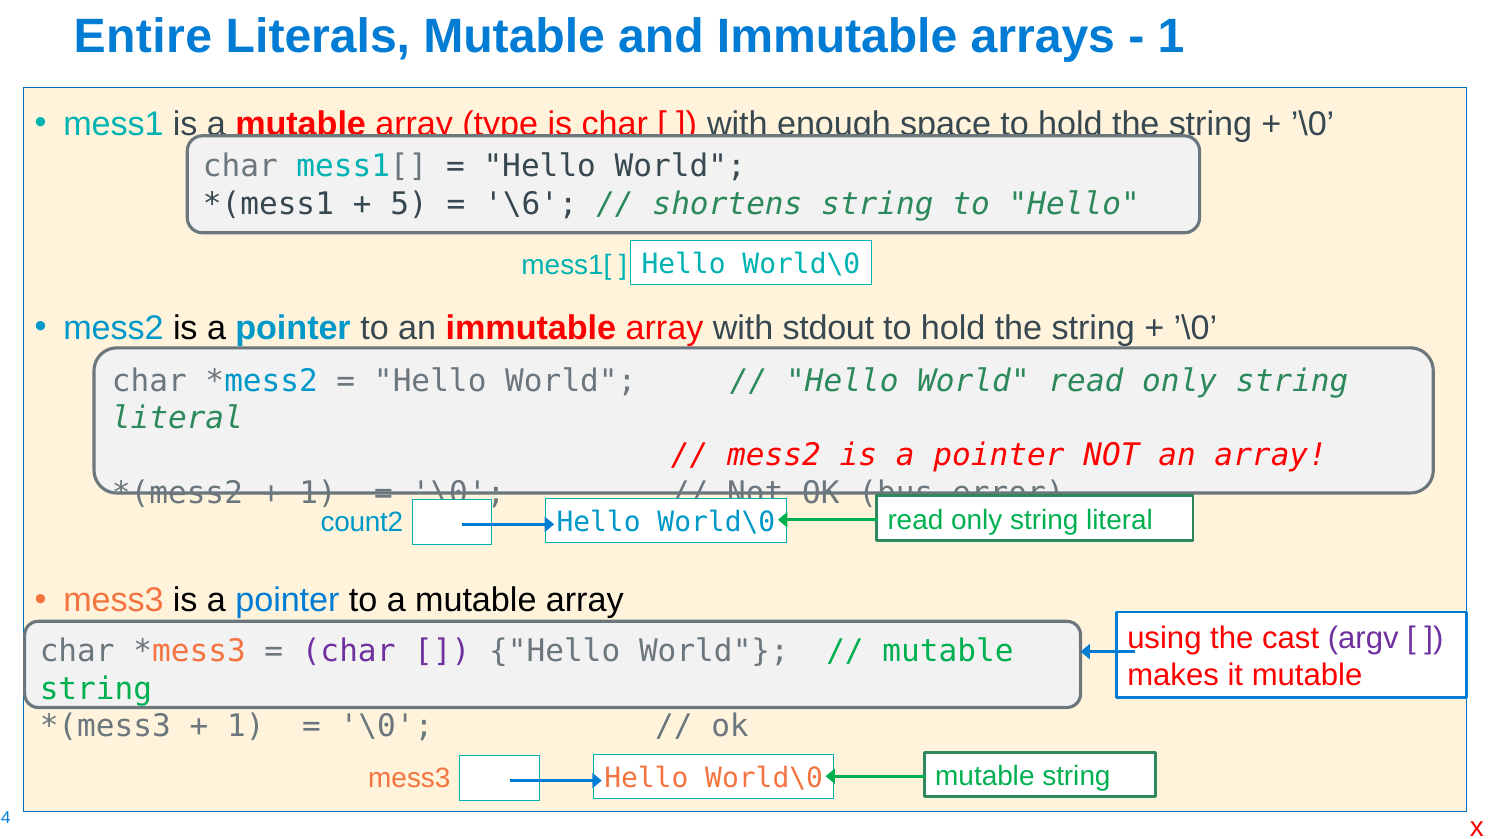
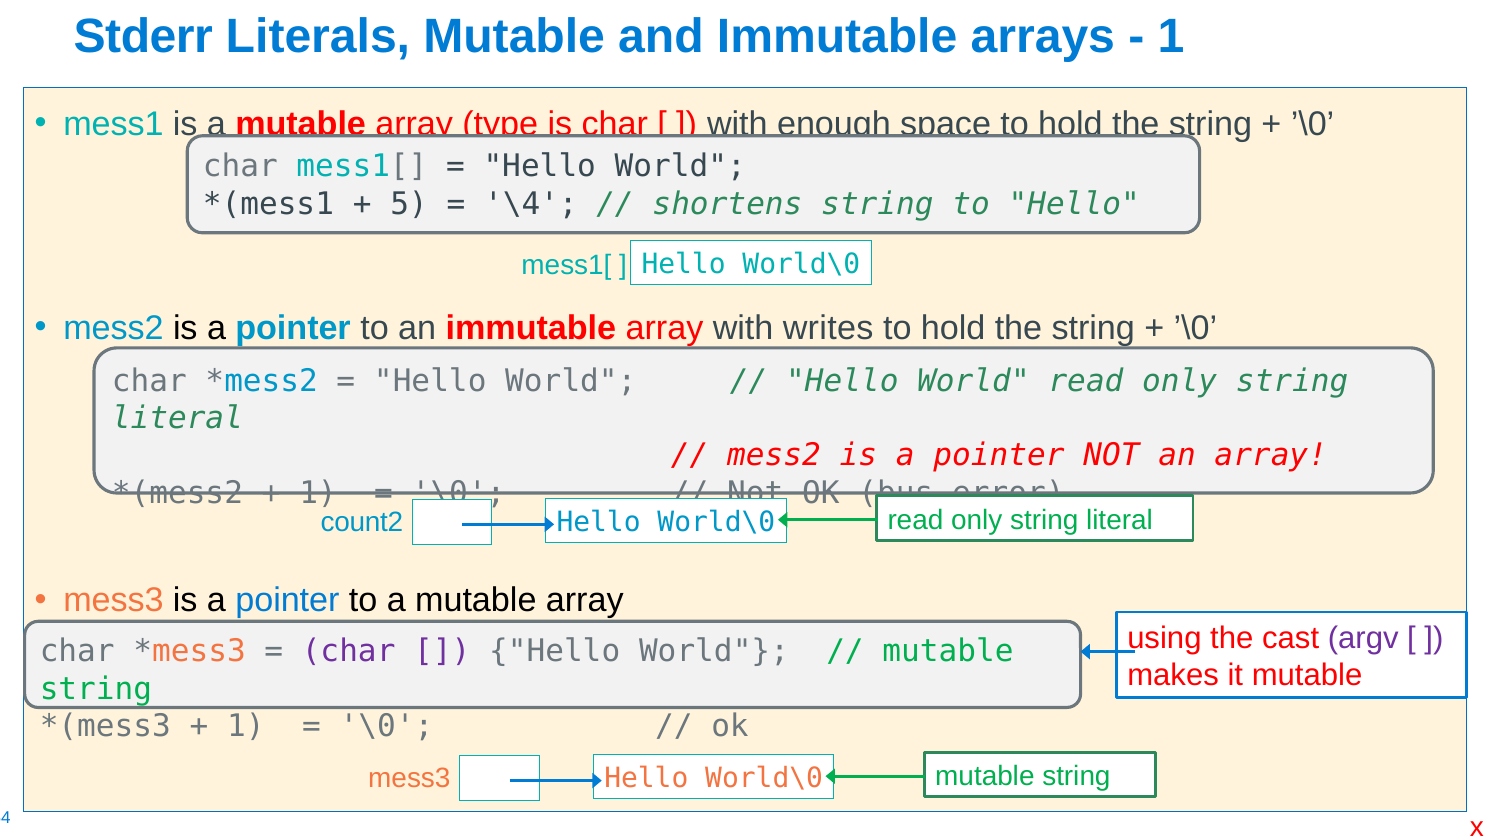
Entire: Entire -> Stderr
\6: \6 -> \4
stdout: stdout -> writes
